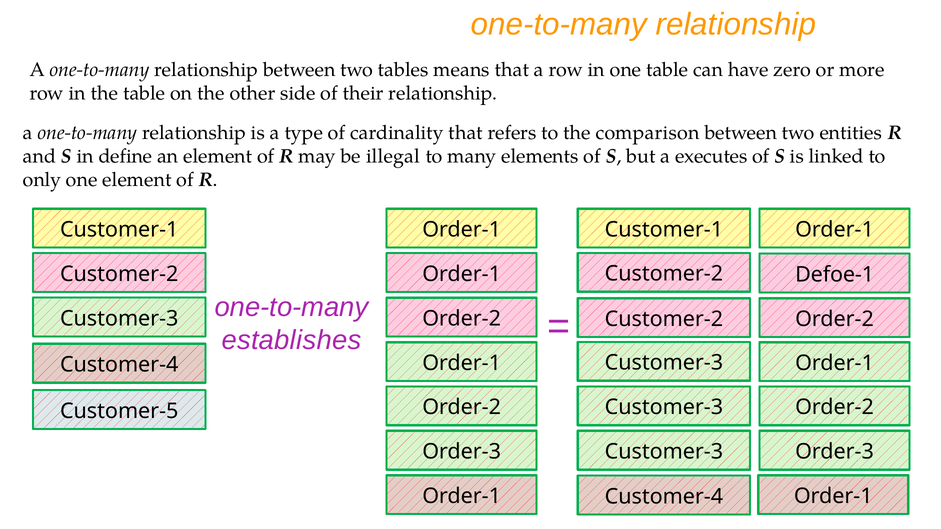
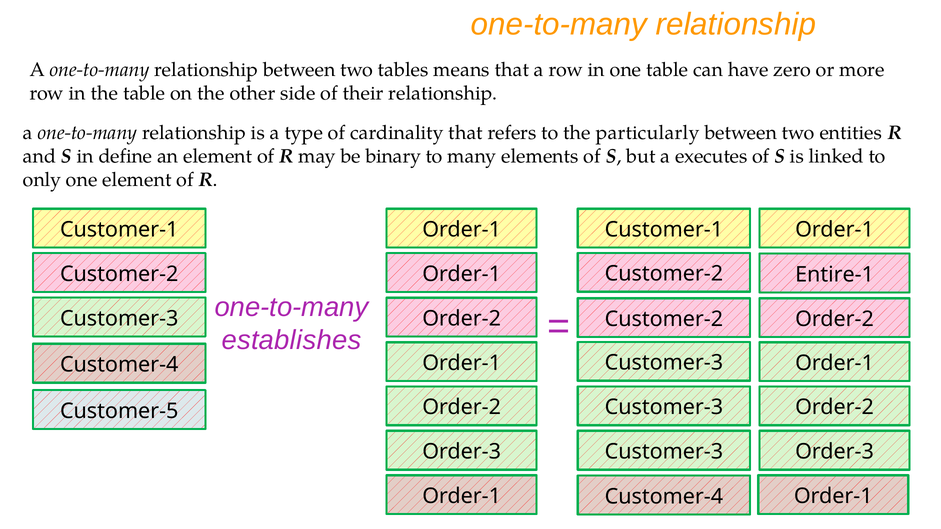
comparison: comparison -> particularly
illegal: illegal -> binary
Defoe-1: Defoe-1 -> Entire-1
